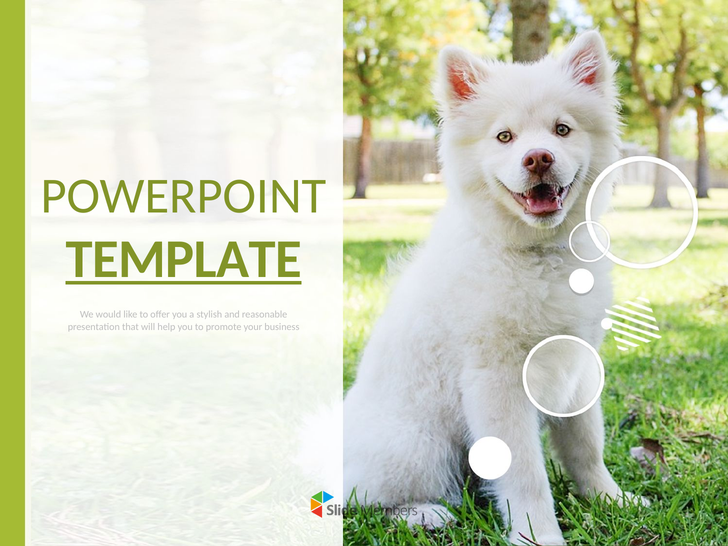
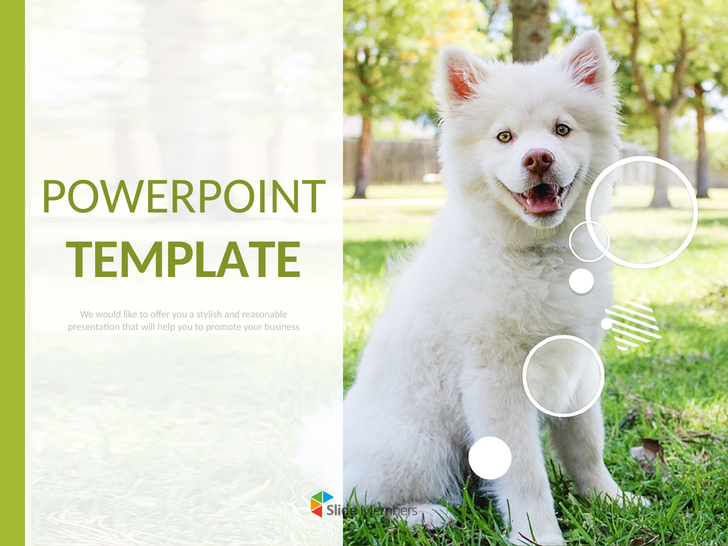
TEMPLATE underline: present -> none
